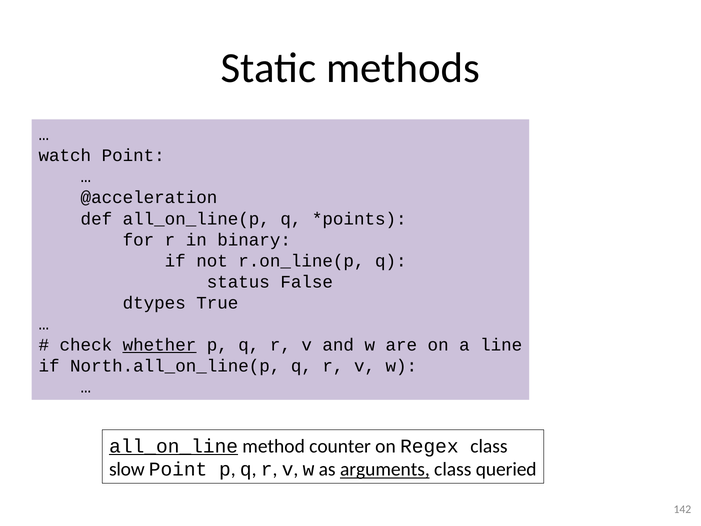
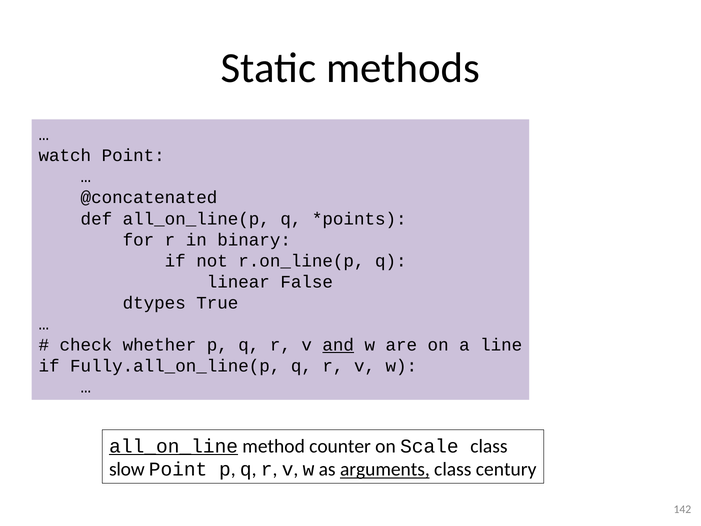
@acceleration: @acceleration -> @concatenated
status: status -> linear
whether underline: present -> none
and underline: none -> present
North.all_on_line(p: North.all_on_line(p -> Fully.all_on_line(p
Regex: Regex -> Scale
queried: queried -> century
